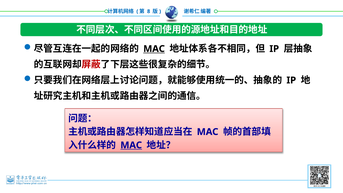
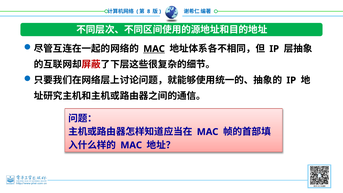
MAC at (131, 145) underline: present -> none
